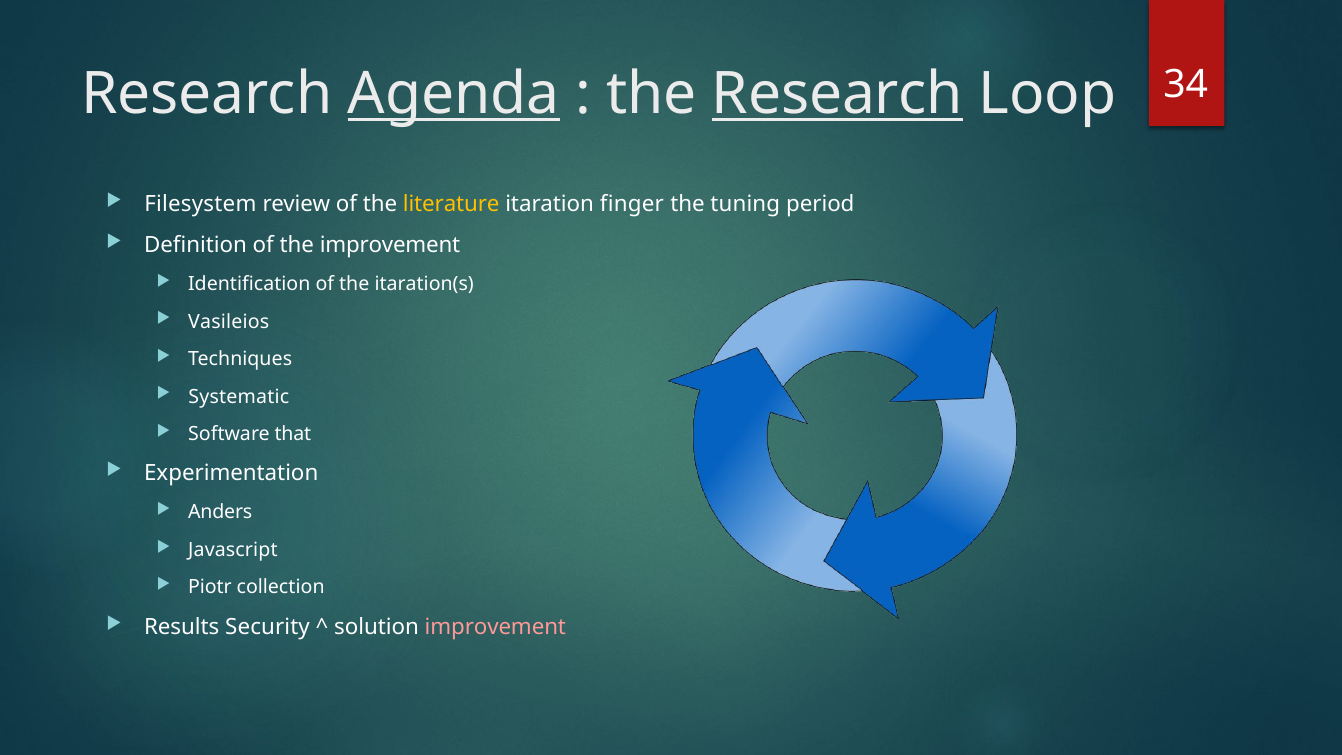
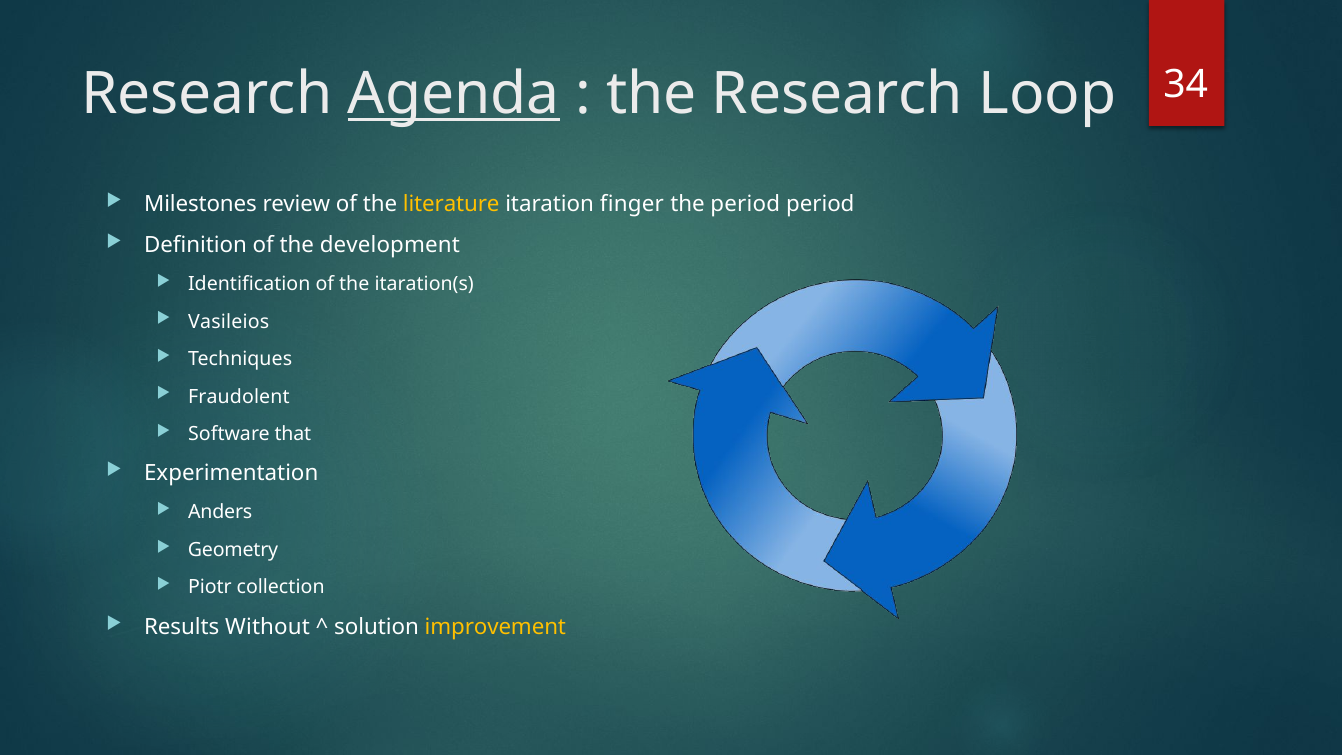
Research at (838, 94) underline: present -> none
Filesystem: Filesystem -> Milestones
the tuning: tuning -> period
the improvement: improvement -> development
Systematic: Systematic -> Fraudolent
Javascript: Javascript -> Geometry
Security: Security -> Without
improvement at (495, 627) colour: pink -> yellow
